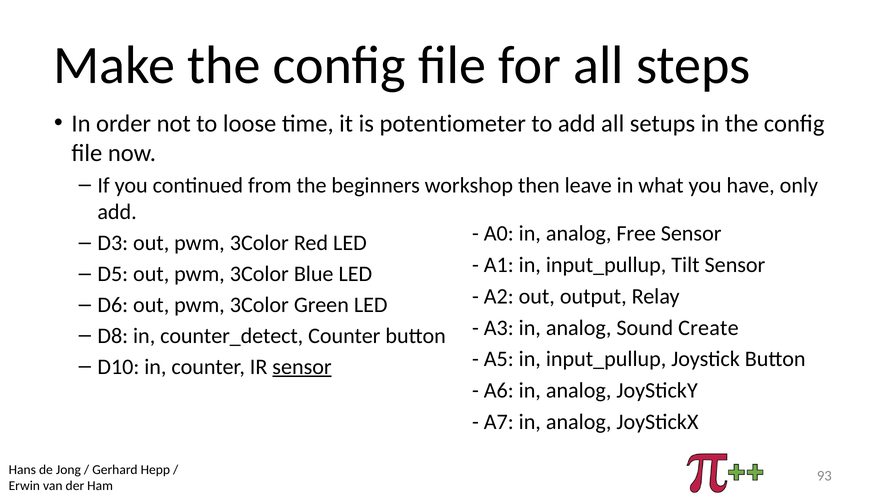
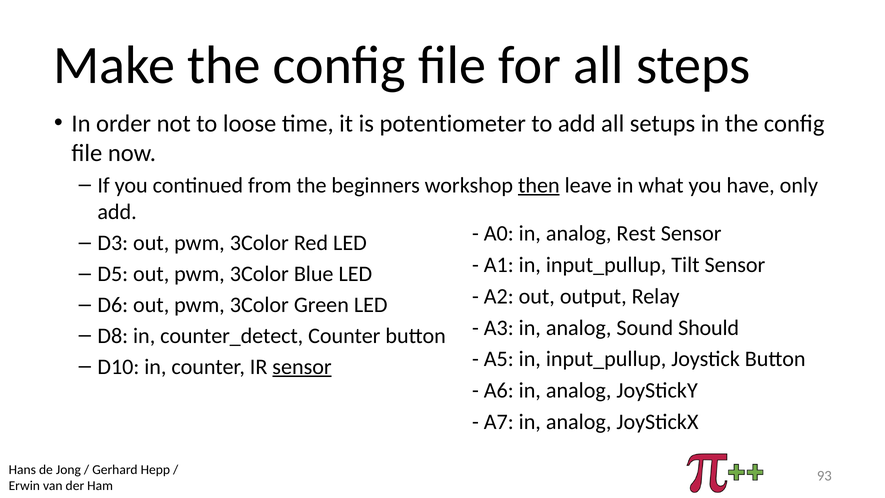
then underline: none -> present
Free: Free -> Rest
Create: Create -> Should
